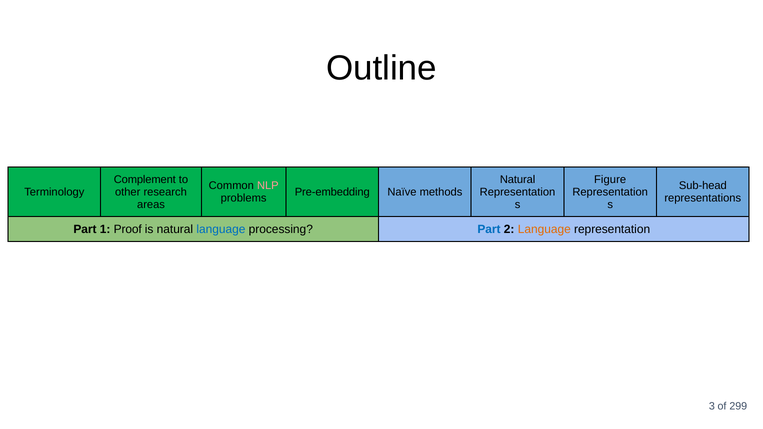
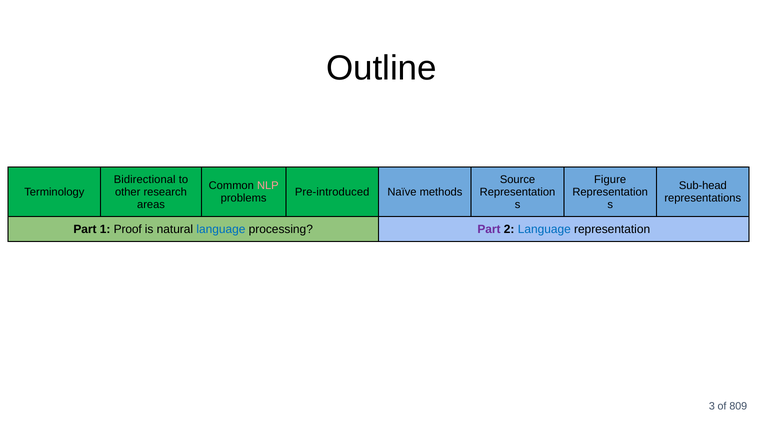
Complement: Complement -> Bidirectional
Natural at (518, 180): Natural -> Source
Pre-embedding: Pre-embedding -> Pre-introduced
Part at (489, 229) colour: blue -> purple
Language at (544, 229) colour: orange -> blue
299: 299 -> 809
